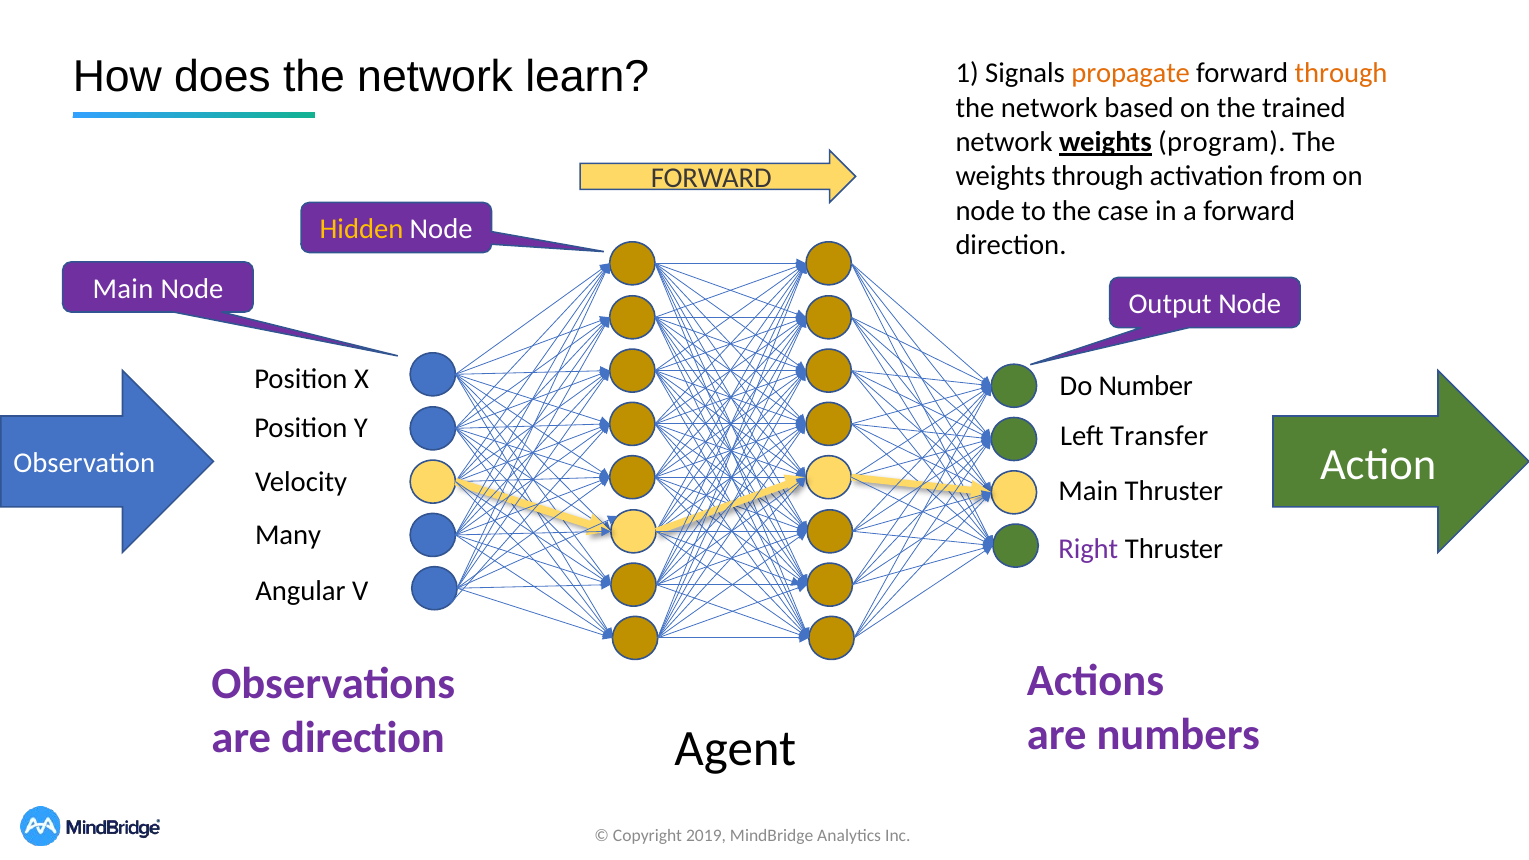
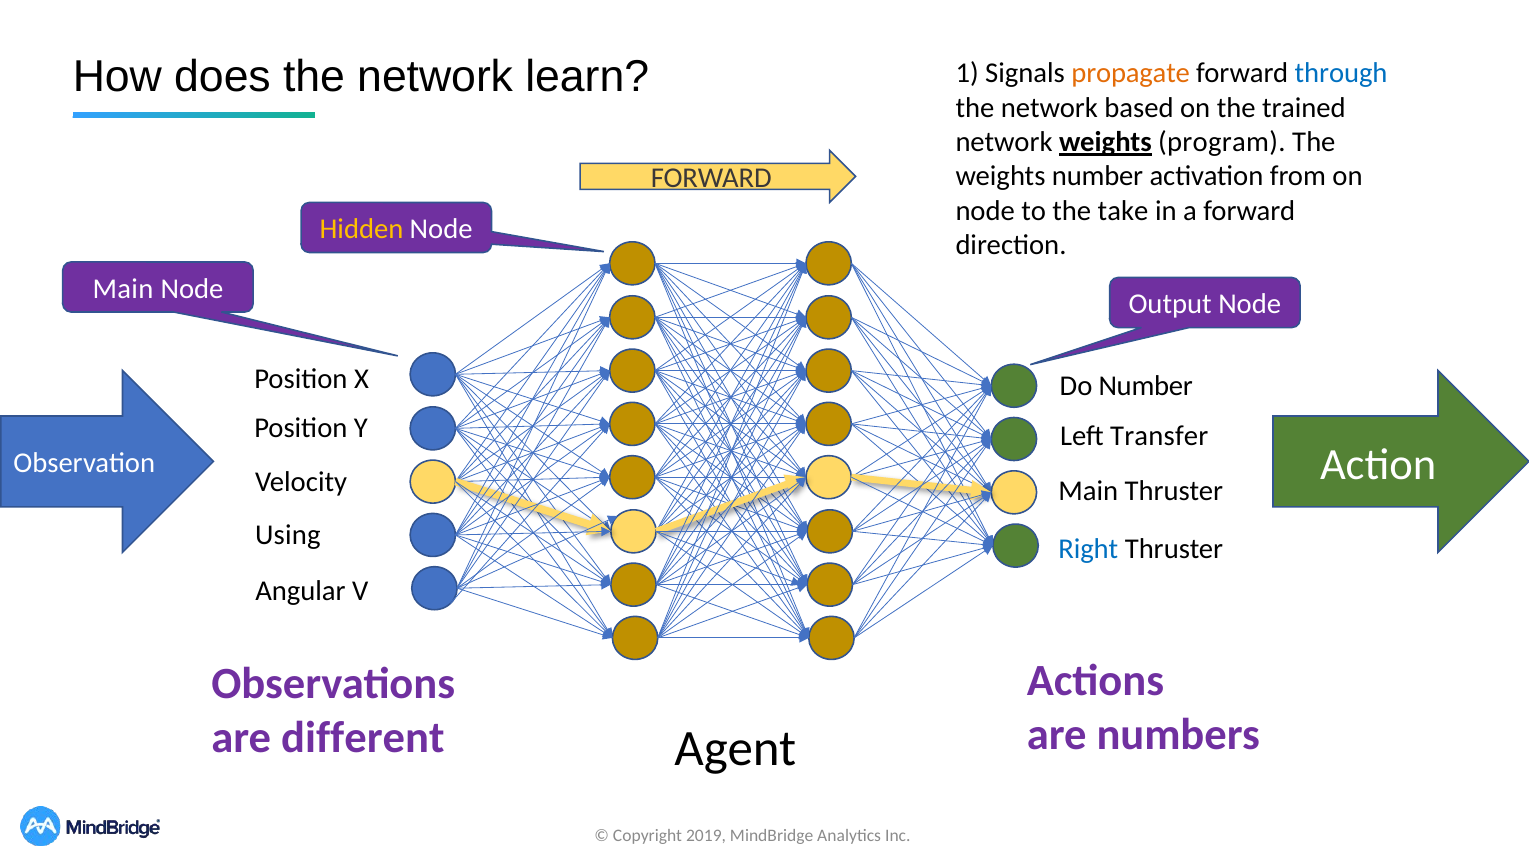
through at (1341, 73) colour: orange -> blue
weights through: through -> number
case: case -> take
Many: Many -> Using
Right colour: purple -> blue
are direction: direction -> different
